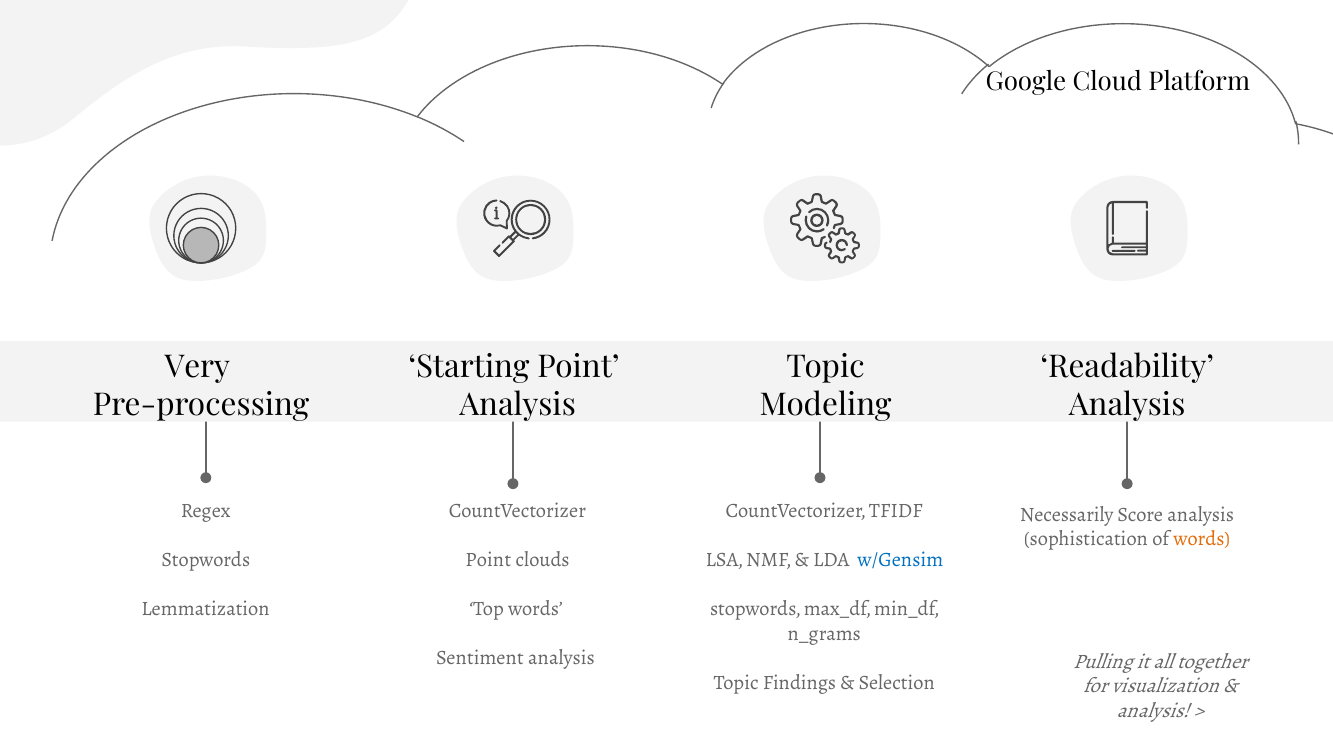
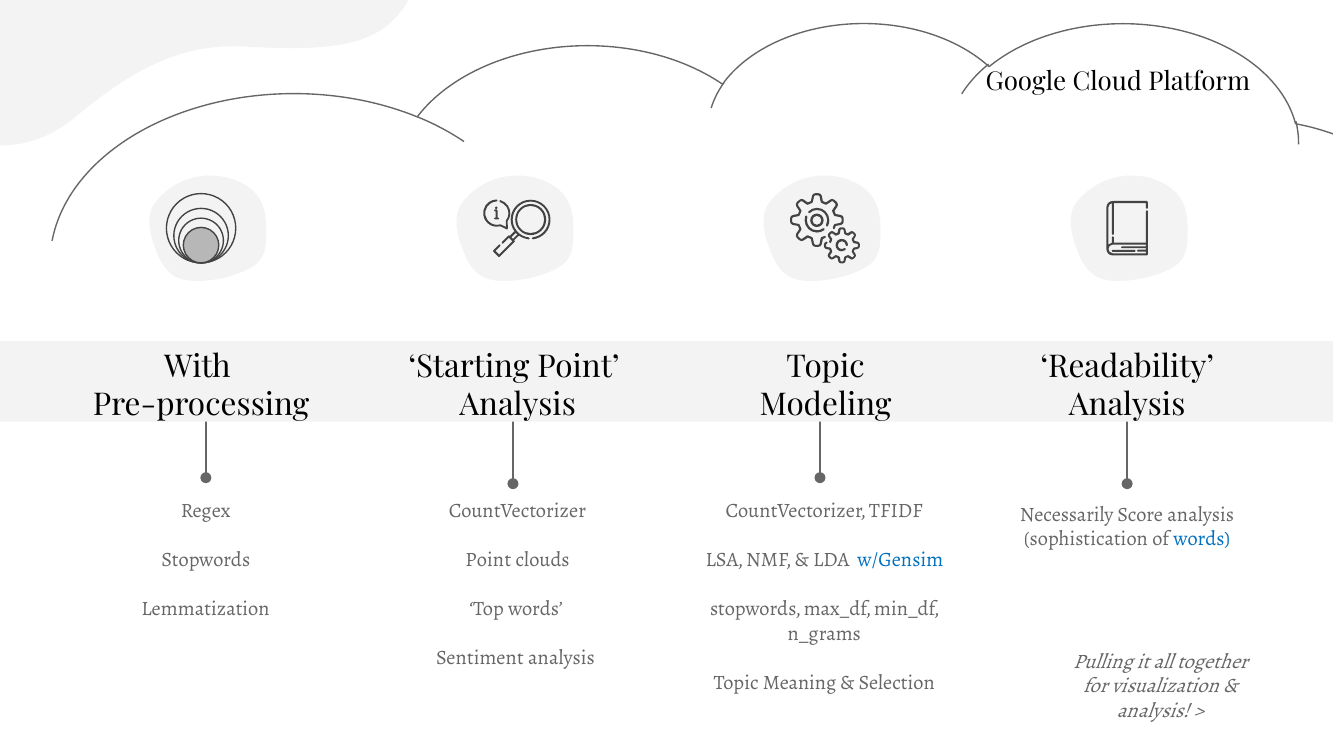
Very: Very -> With
words at (1202, 539) colour: orange -> blue
Findings: Findings -> Meaning
